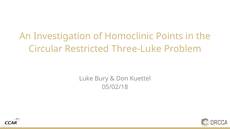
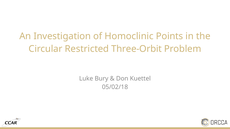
Three-Luke: Three-Luke -> Three-Orbit
